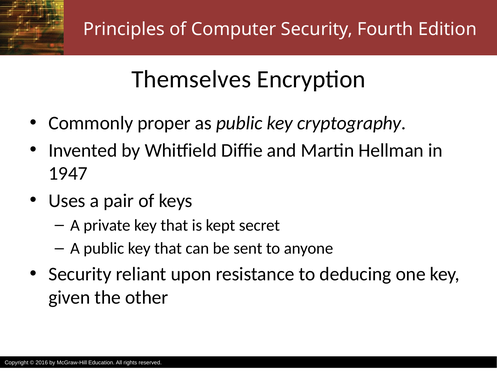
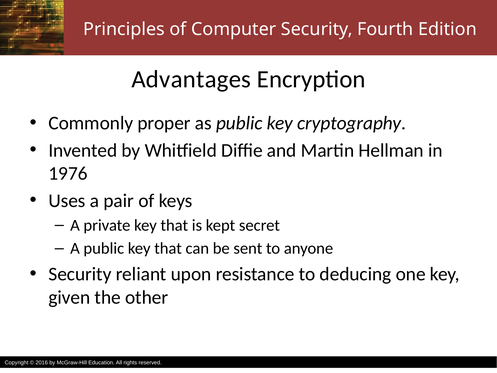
Themselves: Themselves -> Advantages
1947: 1947 -> 1976
